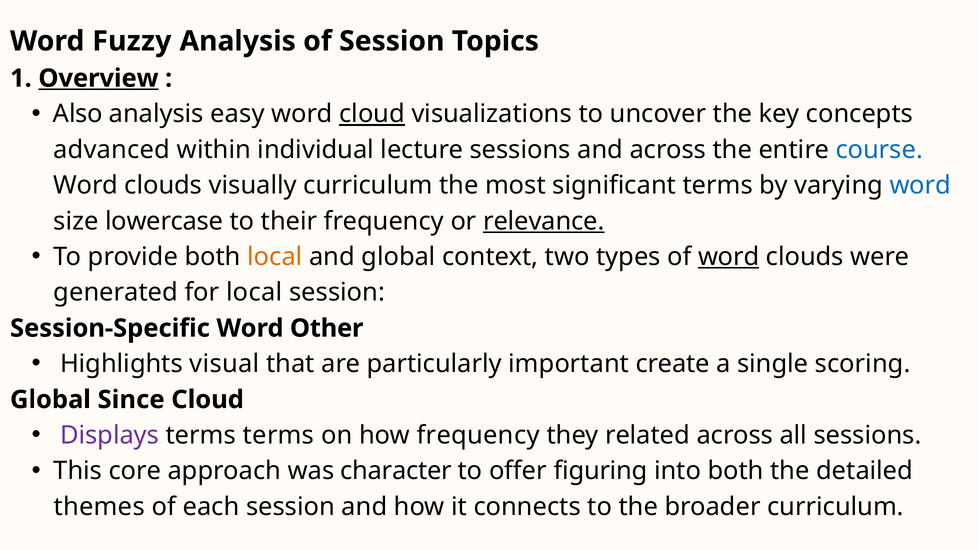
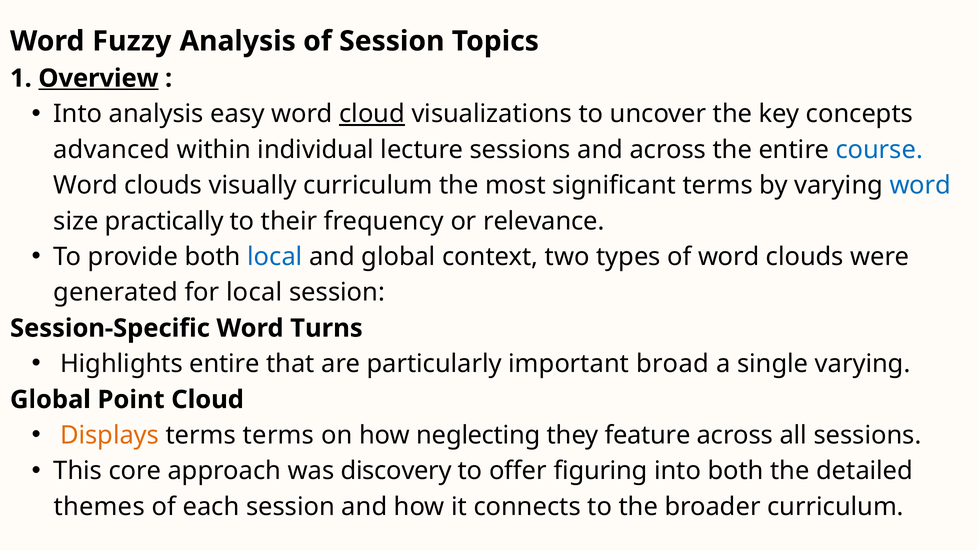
Also at (78, 114): Also -> Into
lowercase: lowercase -> practically
relevance underline: present -> none
local at (275, 257) colour: orange -> blue
word at (729, 257) underline: present -> none
Other: Other -> Turns
Highlights visual: visual -> entire
create: create -> broad
single scoring: scoring -> varying
Since: Since -> Point
Displays colour: purple -> orange
how frequency: frequency -> neglecting
related: related -> feature
character: character -> discovery
